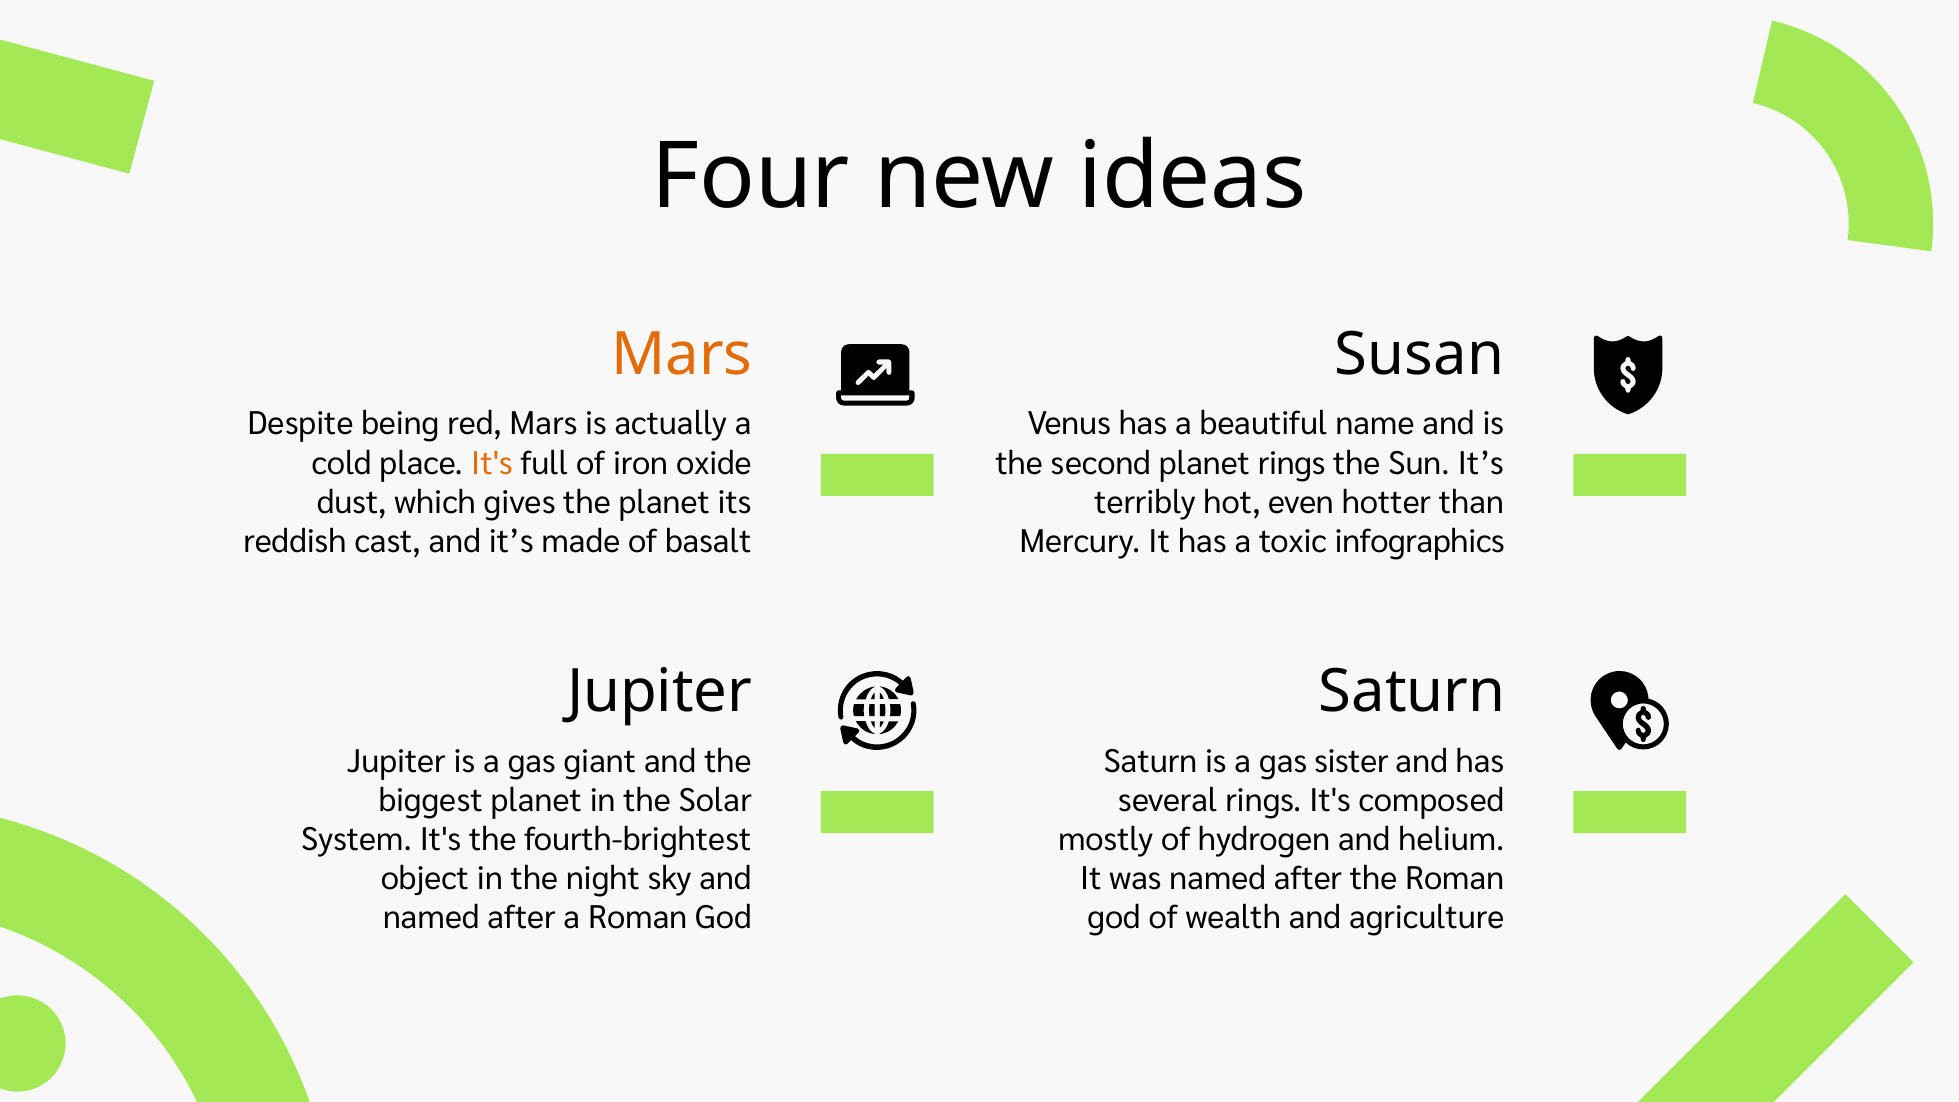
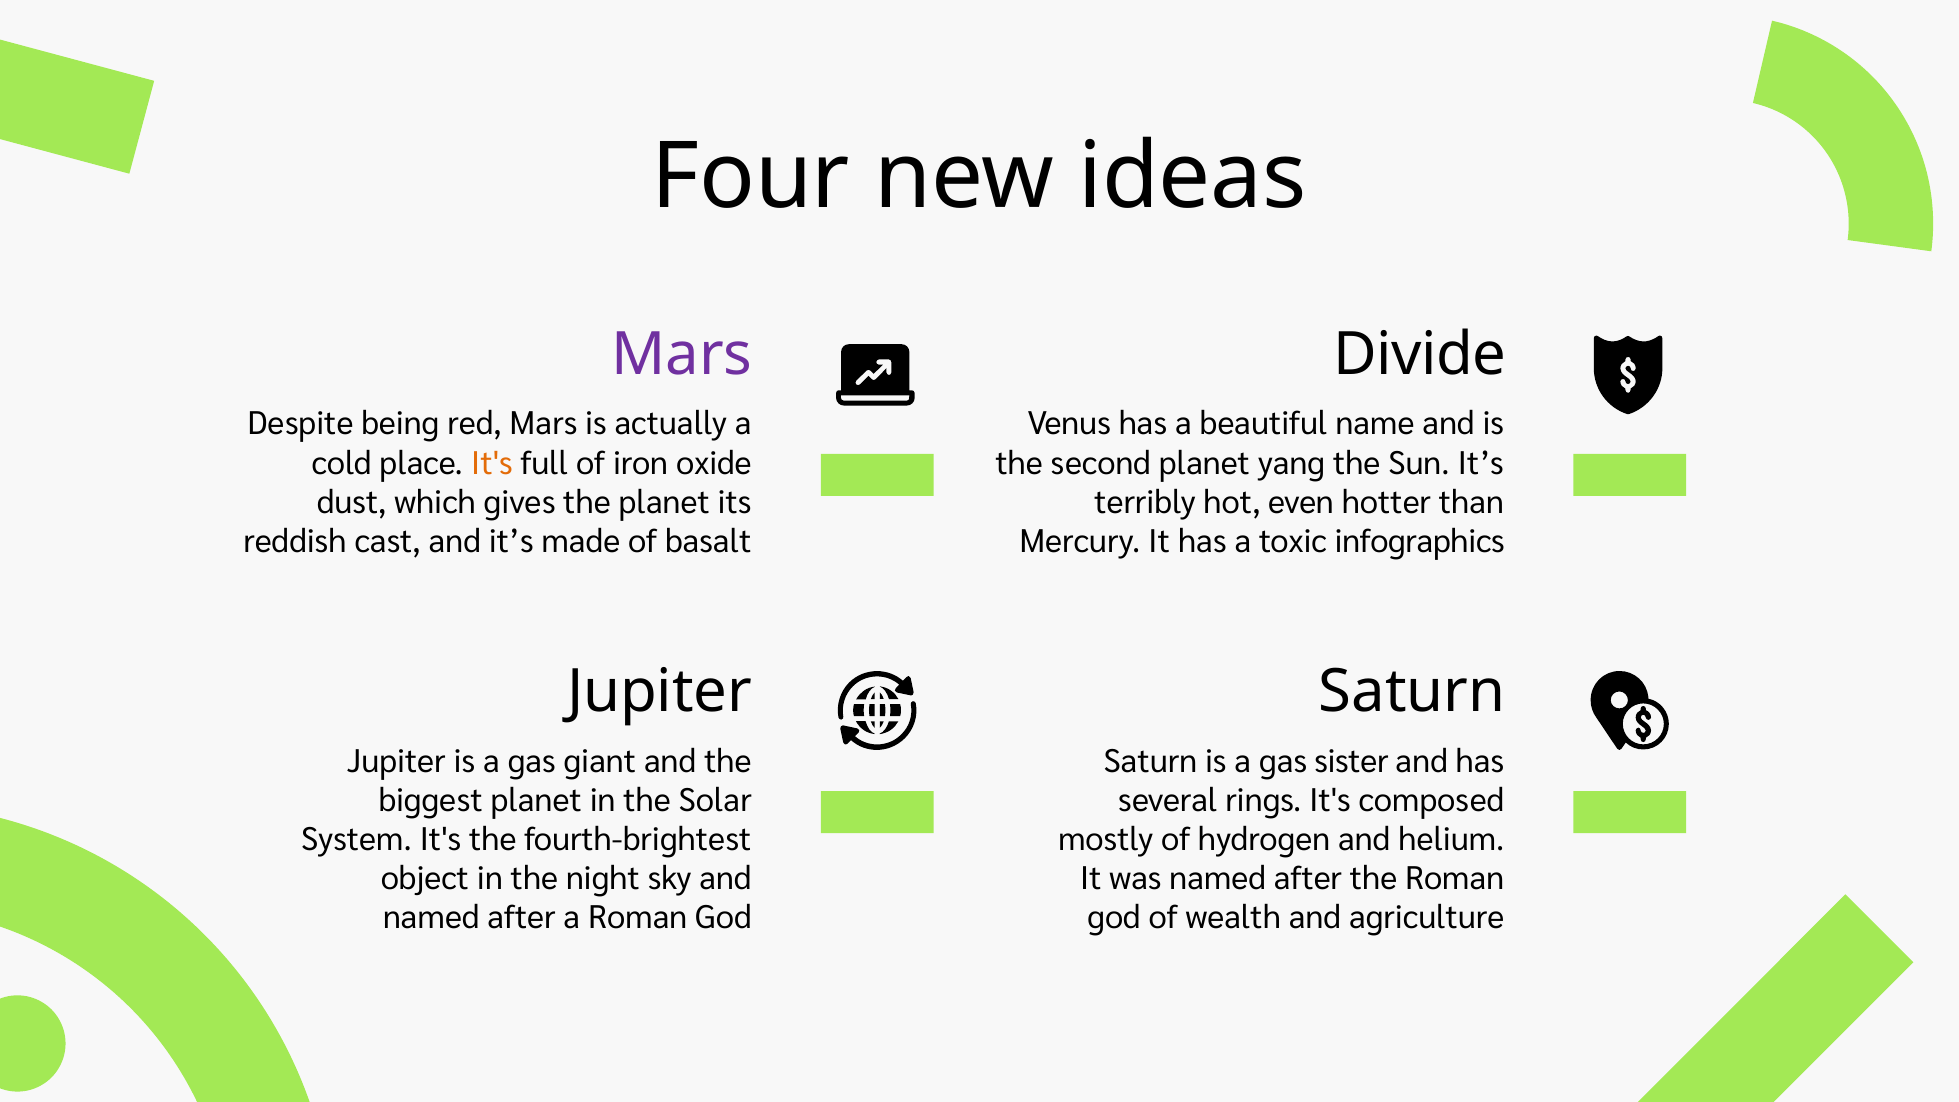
Mars at (682, 355) colour: orange -> purple
Susan: Susan -> Divide
planet rings: rings -> yang
